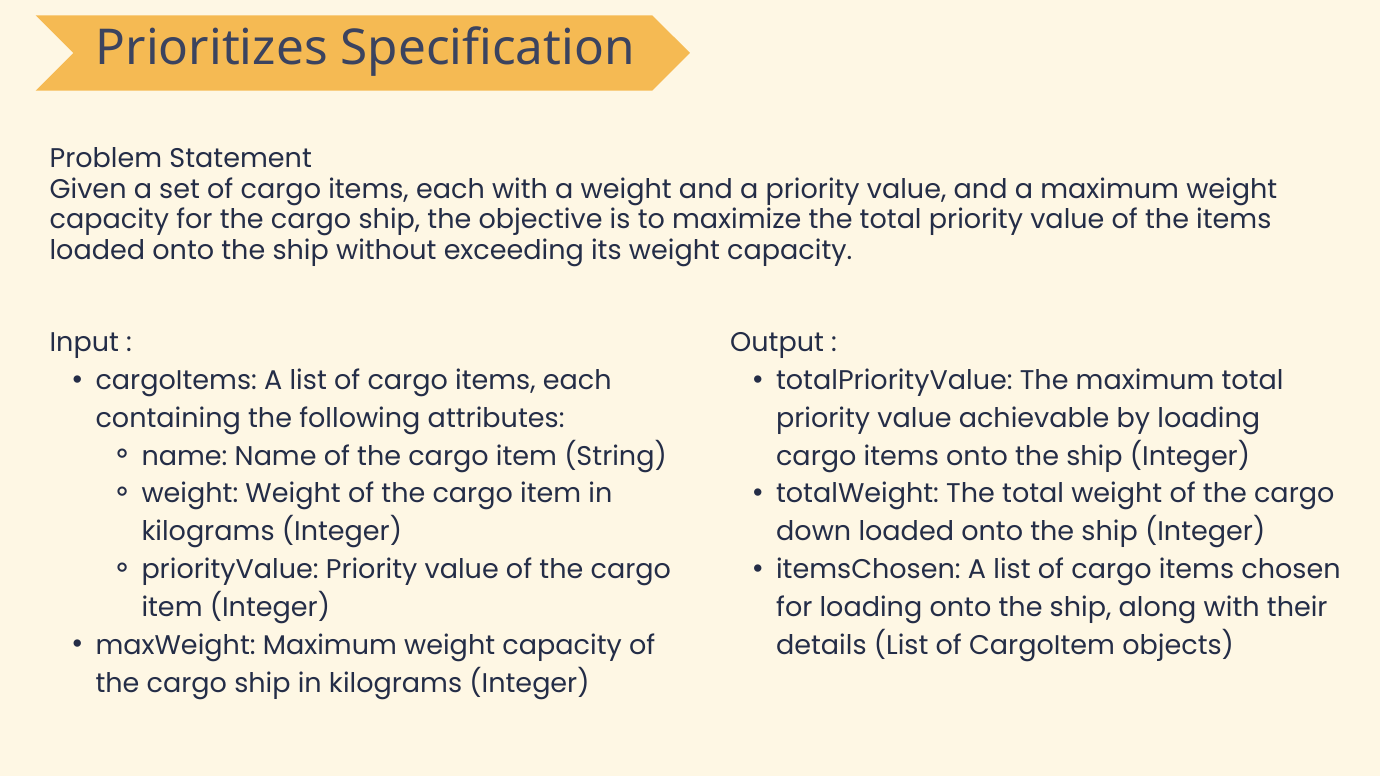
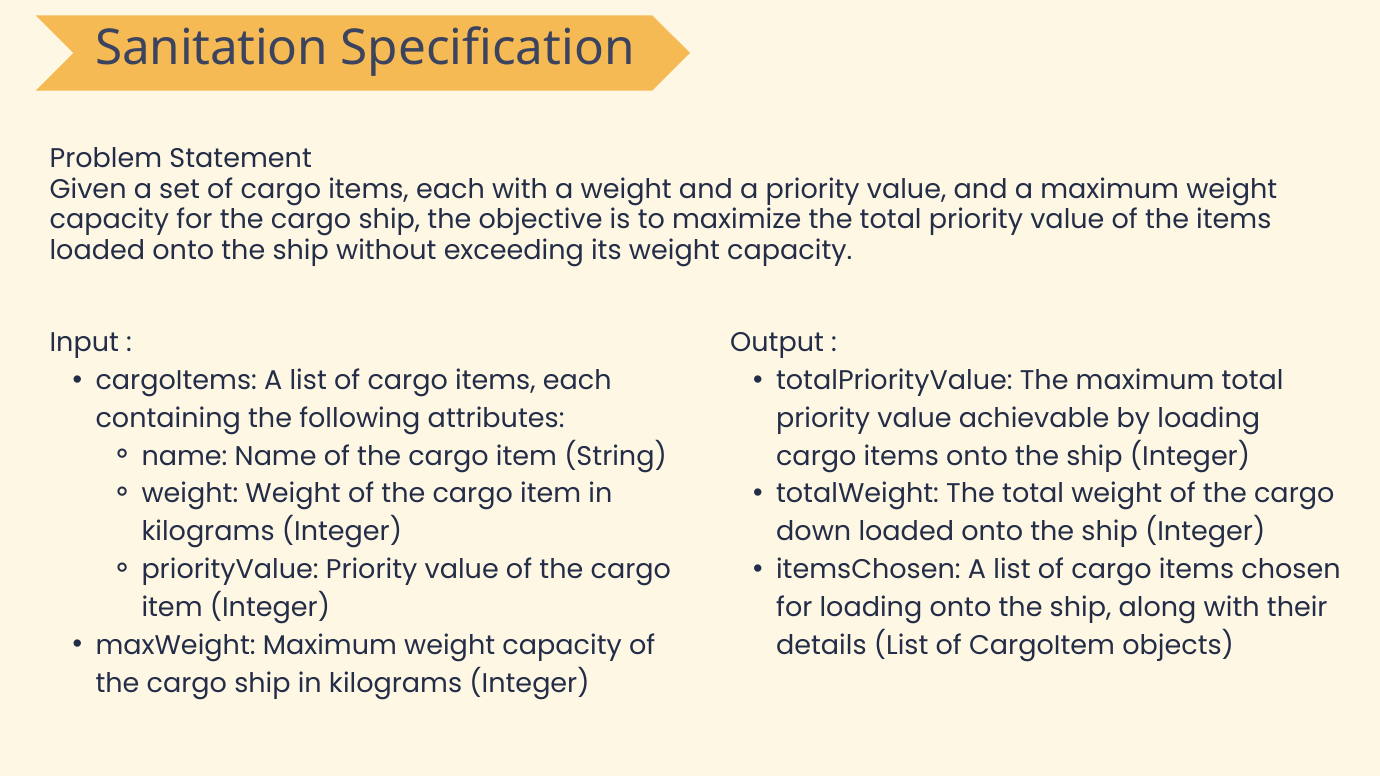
Prioritizes: Prioritizes -> Sanitation
